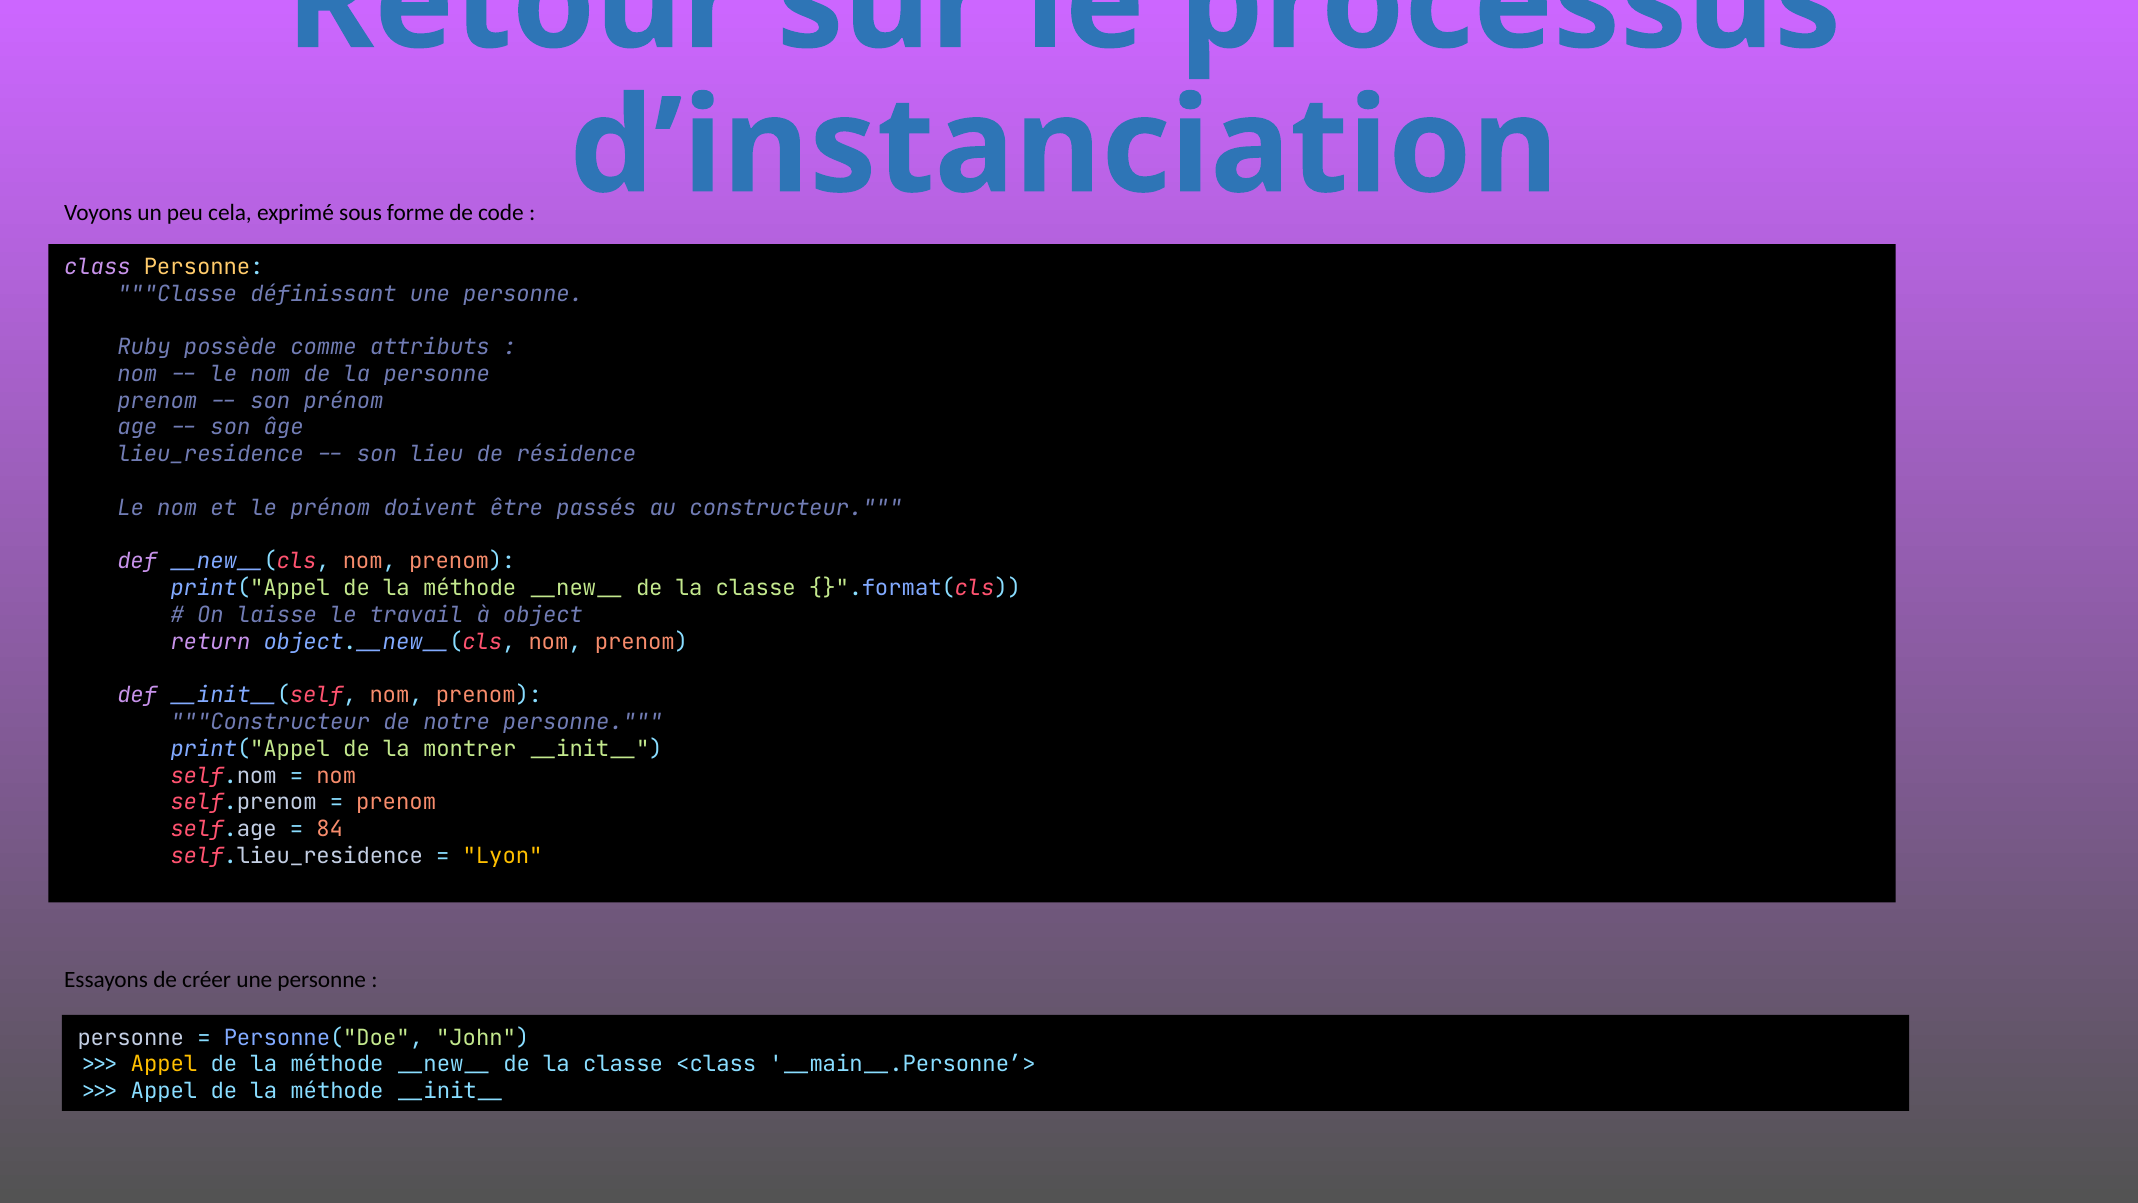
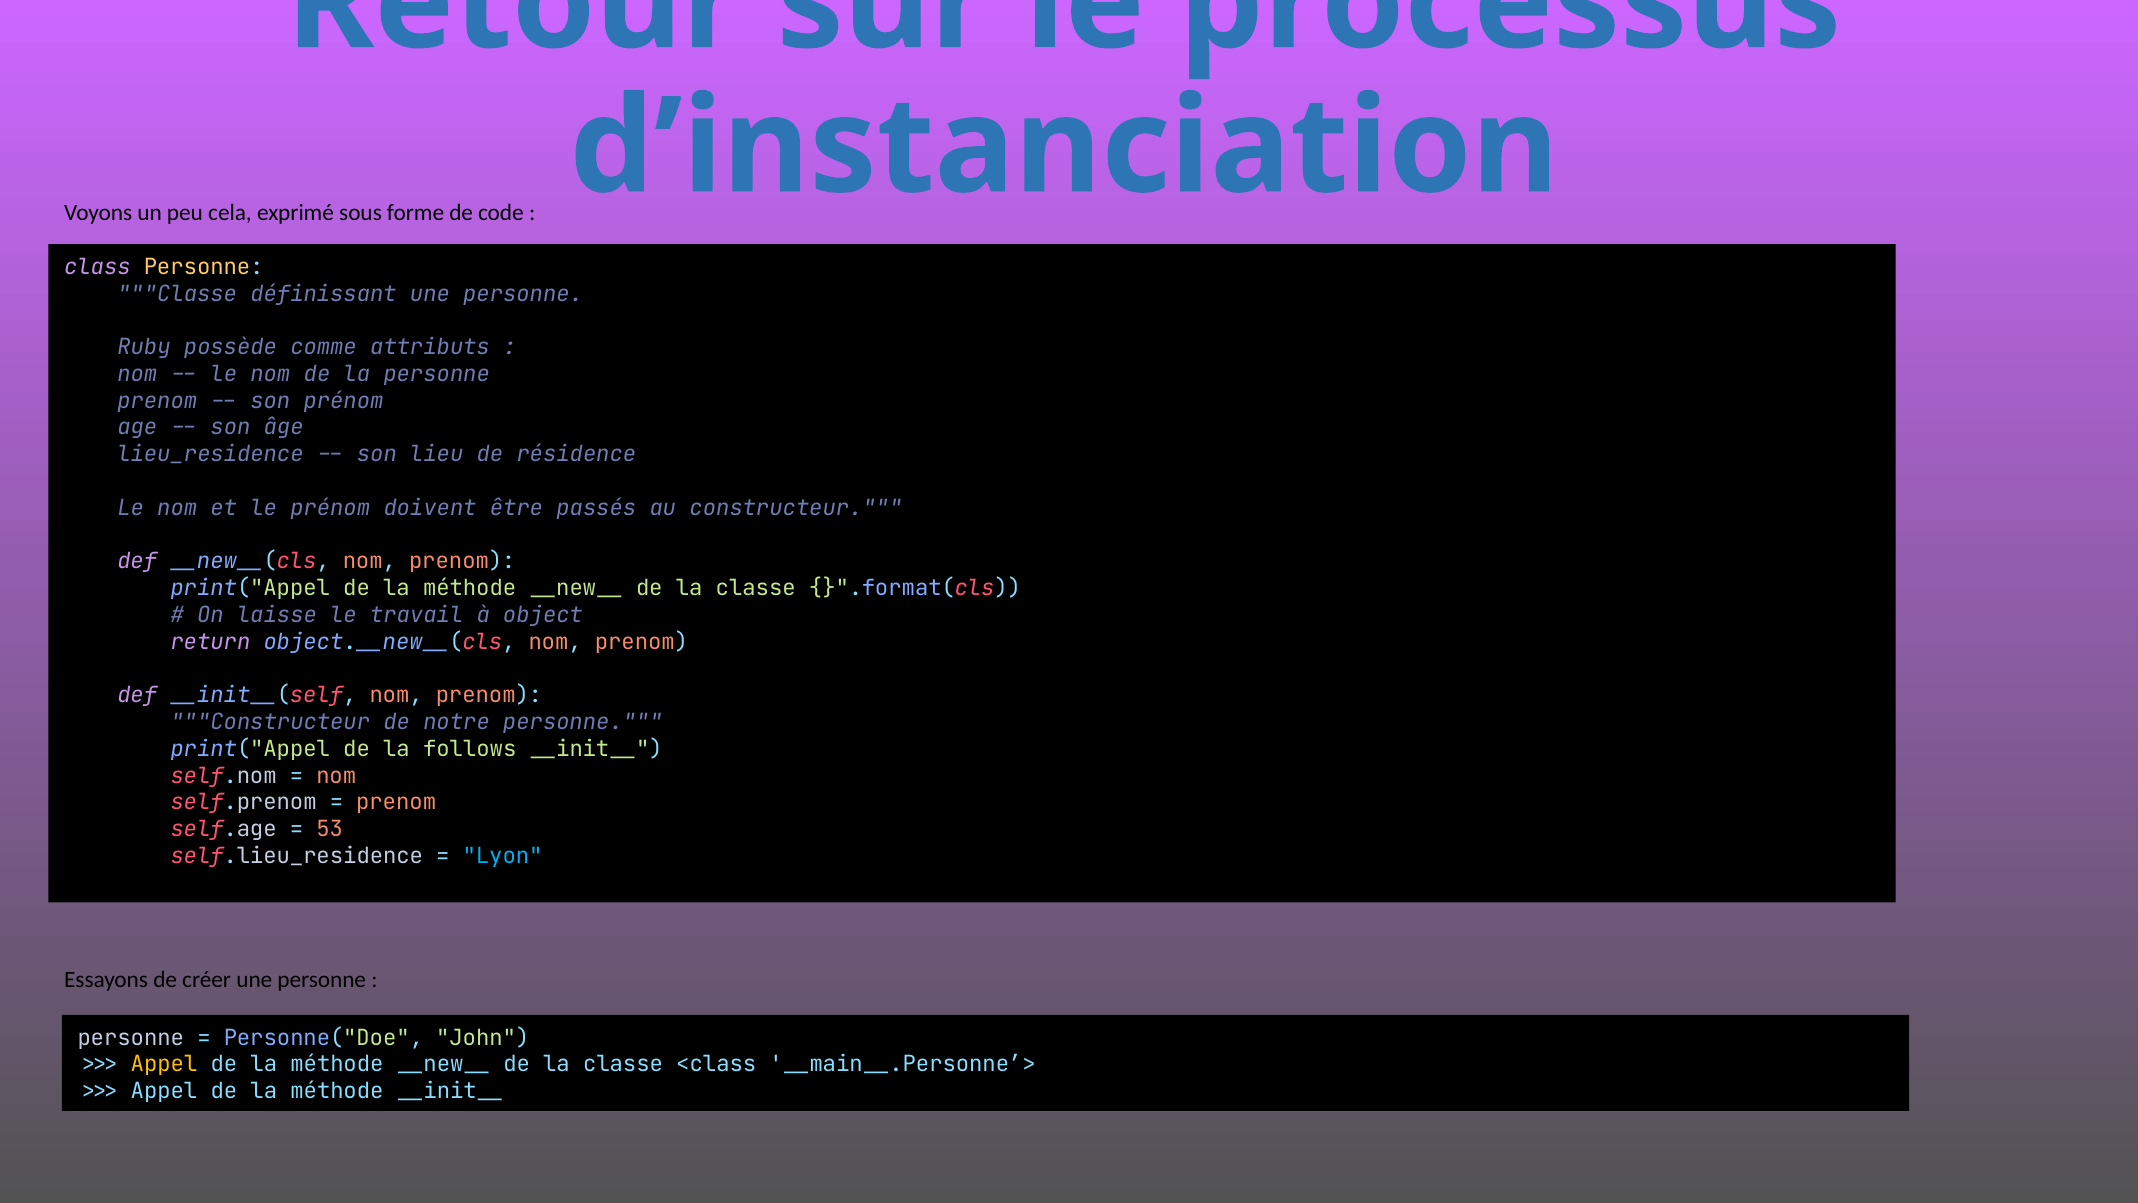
montrer: montrer -> follows
84: 84 -> 53
Lyon colour: yellow -> light blue
